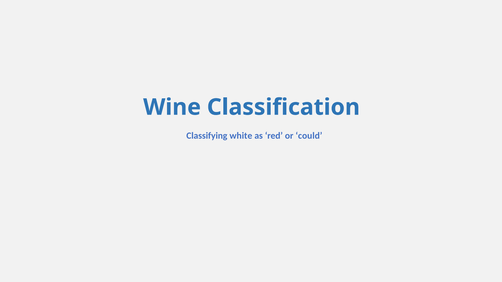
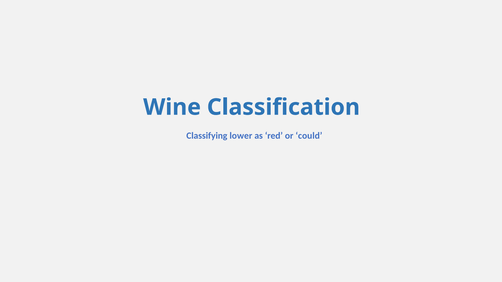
white: white -> lower
